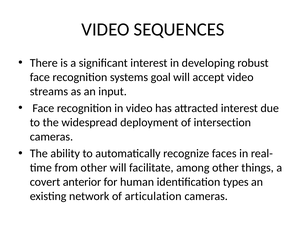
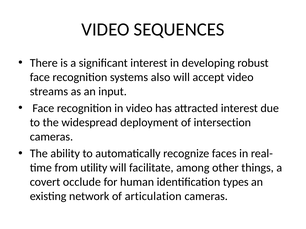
goal: goal -> also
from other: other -> utility
anterior: anterior -> occlude
